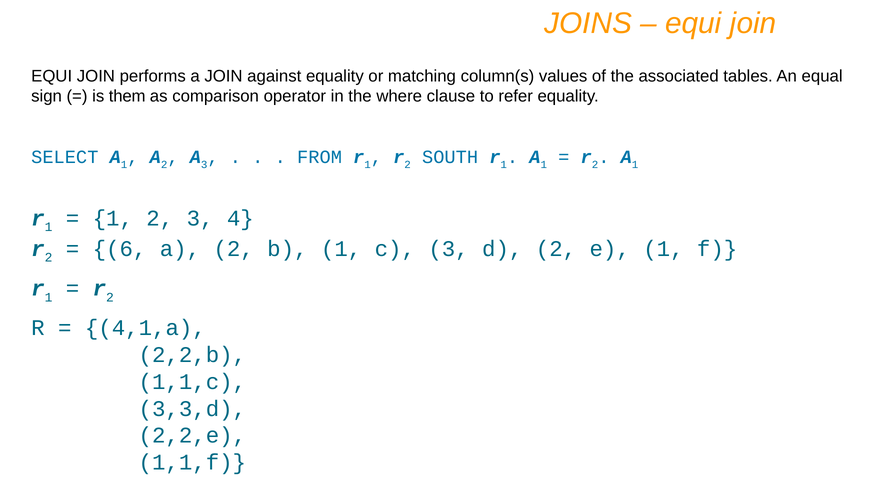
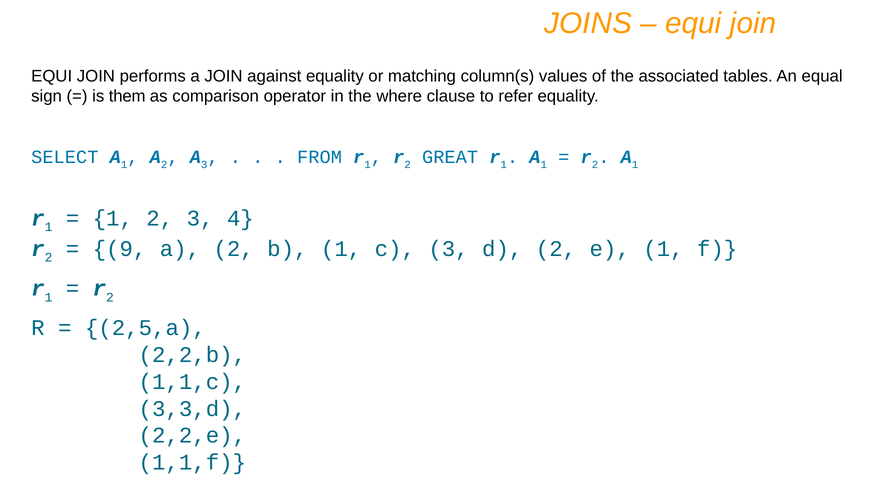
SOUTH: SOUTH -> GREAT
6: 6 -> 9
4,1,a: 4,1,a -> 2,5,a
